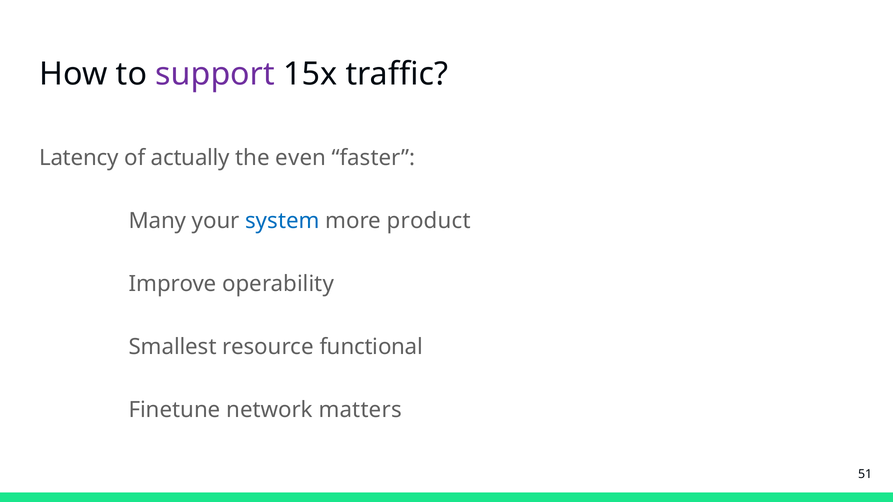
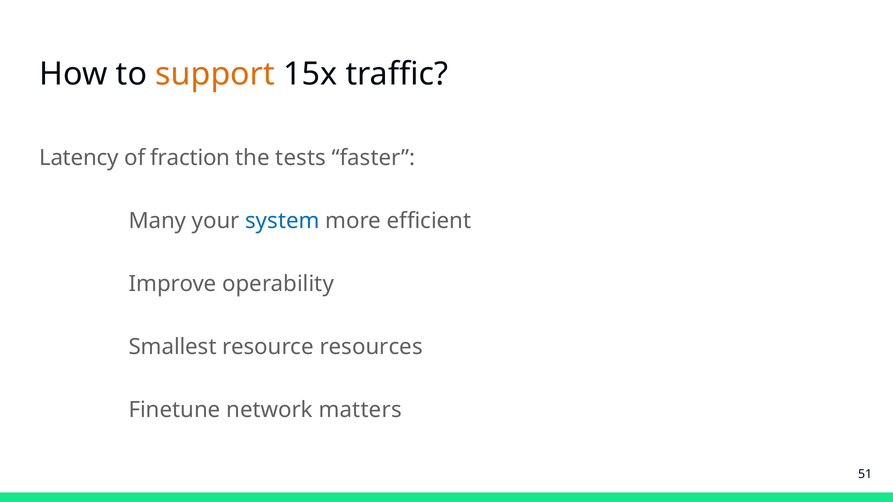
support colour: purple -> orange
actually: actually -> fraction
even: even -> tests
product: product -> efficient
functional: functional -> resources
